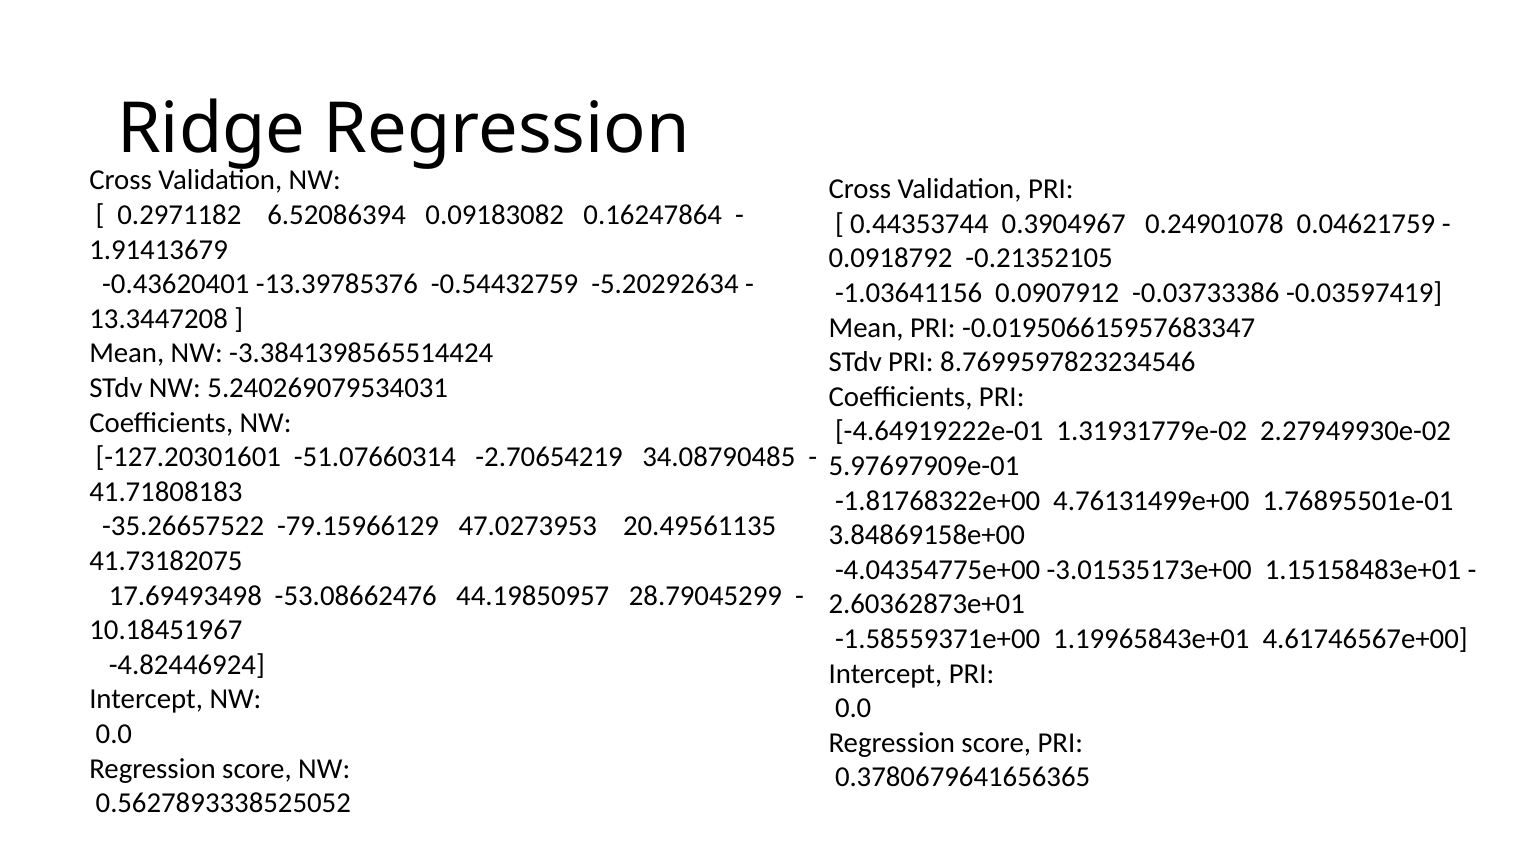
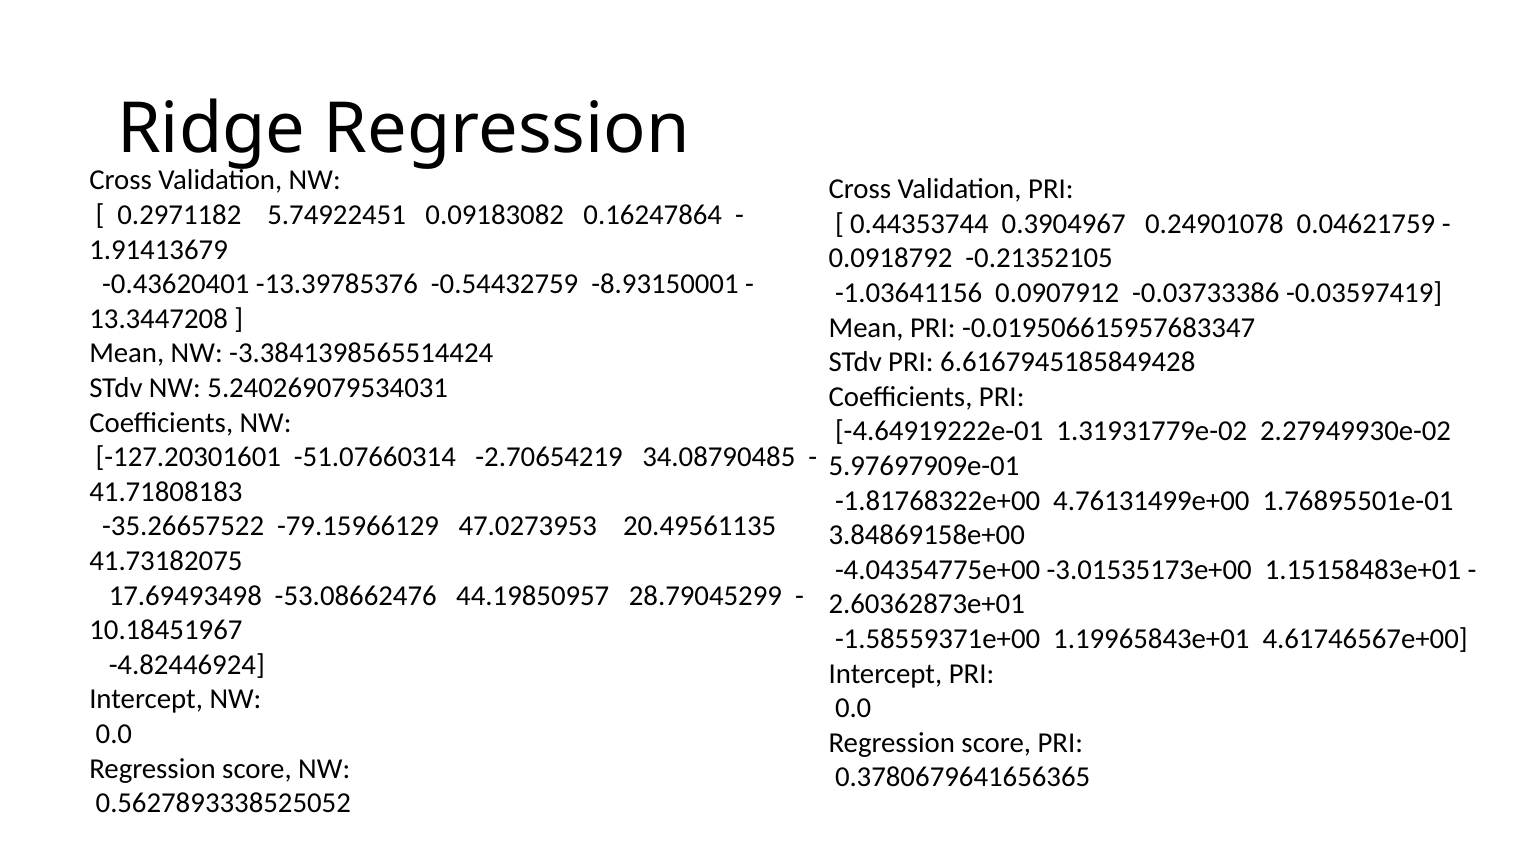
6.52086394: 6.52086394 -> 5.74922451
-5.20292634: -5.20292634 -> -8.93150001
8.7699597823234546: 8.7699597823234546 -> 6.6167945185849428
